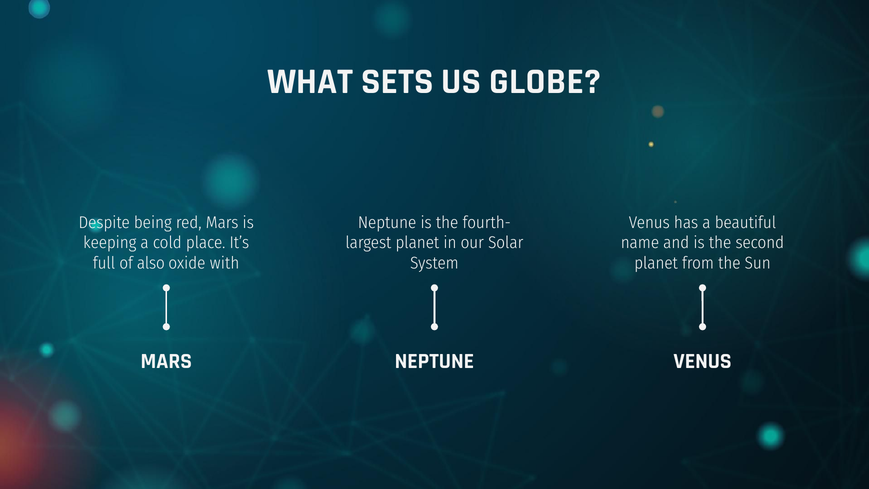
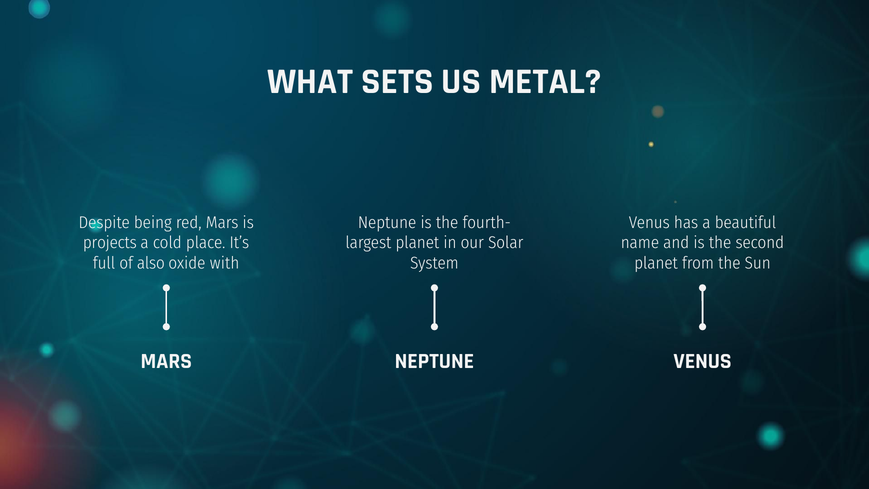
GLOBE: GLOBE -> METAL
keeping: keeping -> projects
